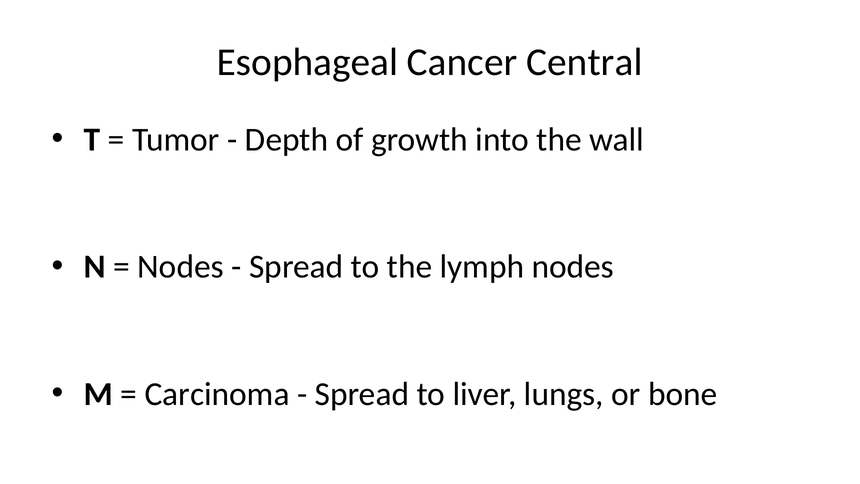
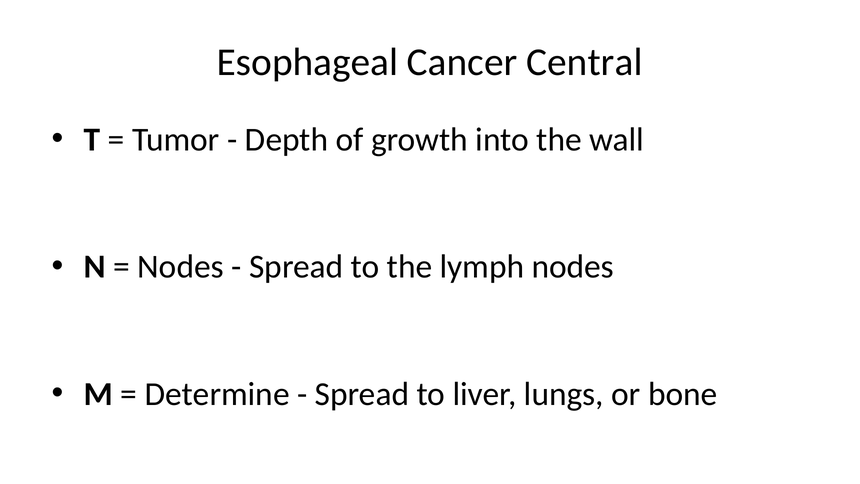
Carcinoma: Carcinoma -> Determine
